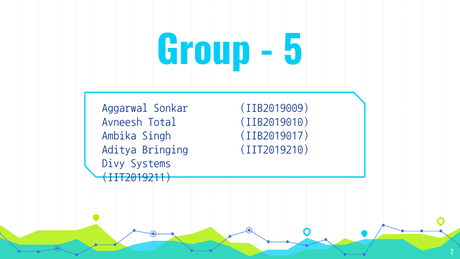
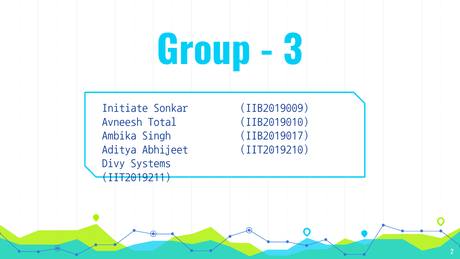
5: 5 -> 3
Aggarwal: Aggarwal -> Initiate
Bringing: Bringing -> Abhijeet
